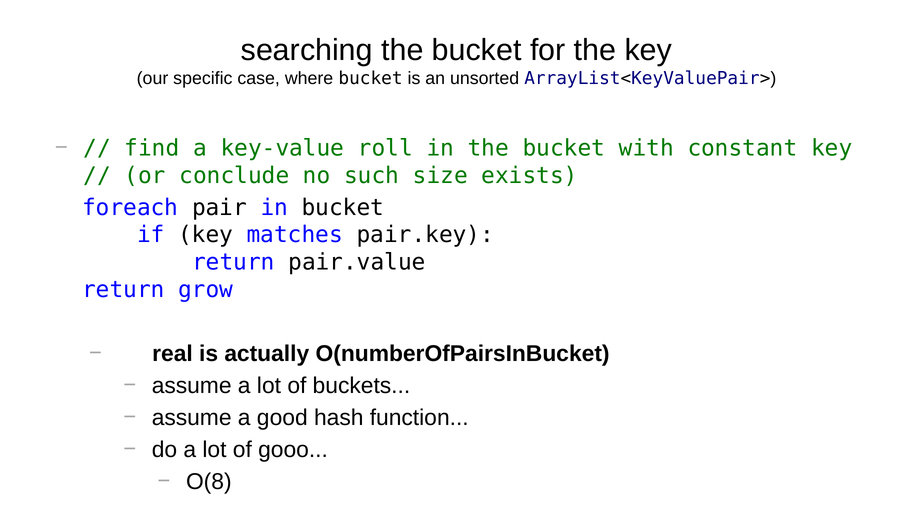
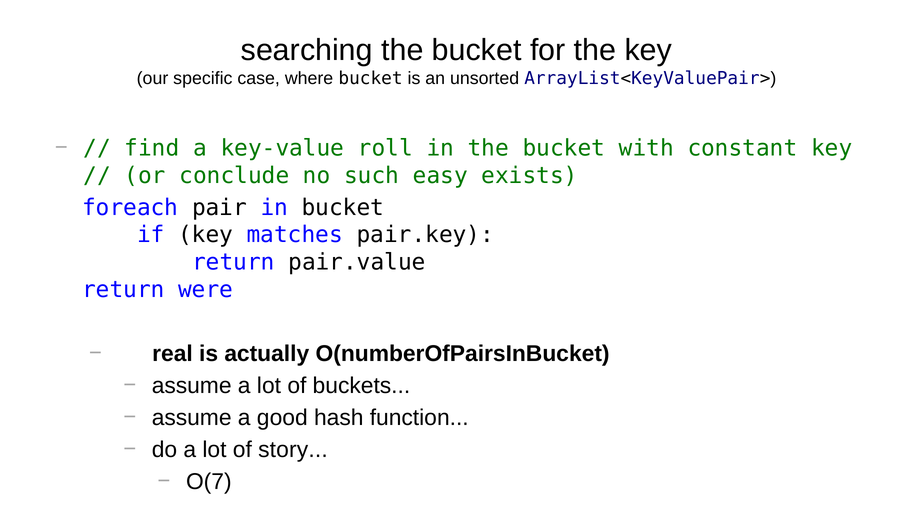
size: size -> easy
grow: grow -> were
gooo: gooo -> story
O(8: O(8 -> O(7
